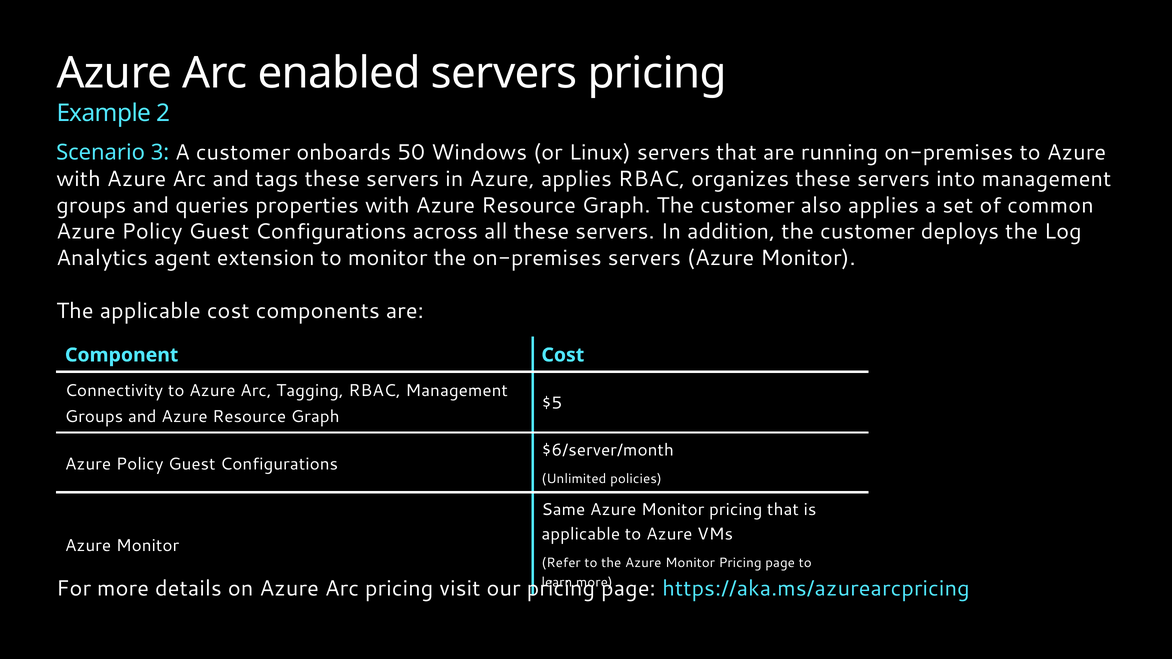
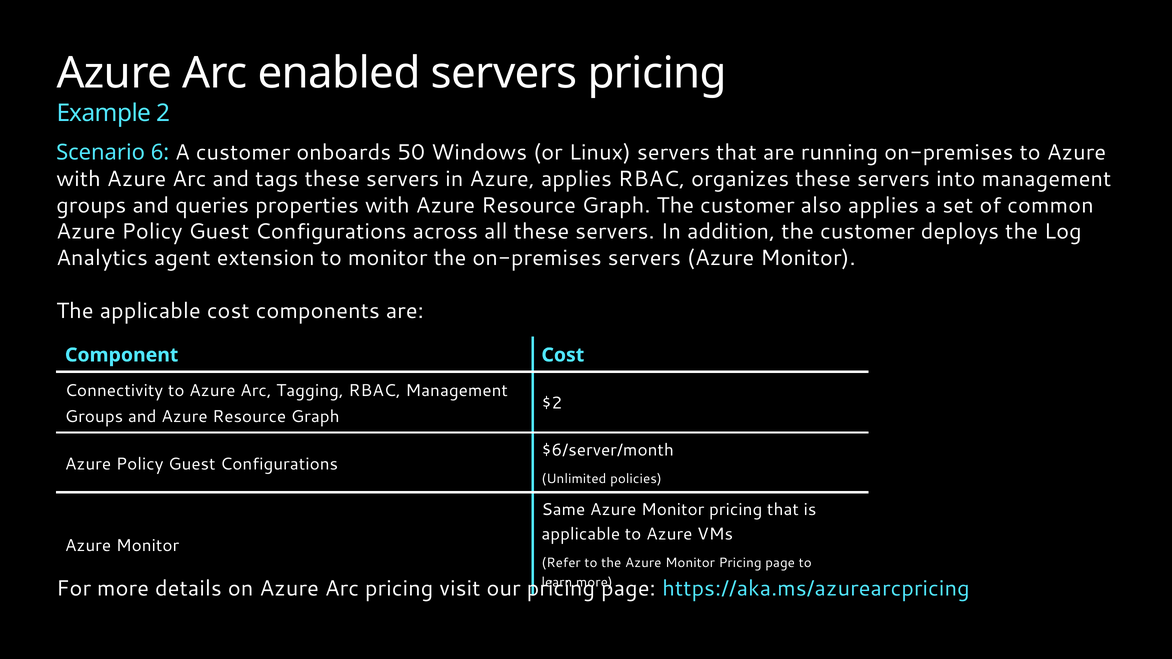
3: 3 -> 6
$5: $5 -> $2
